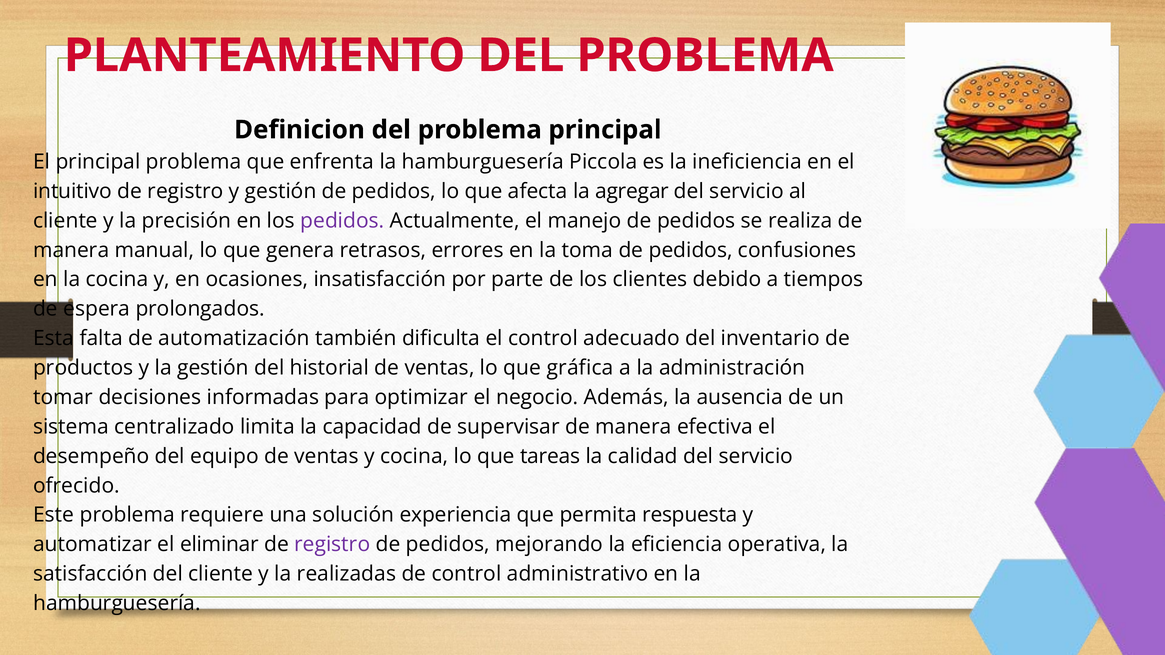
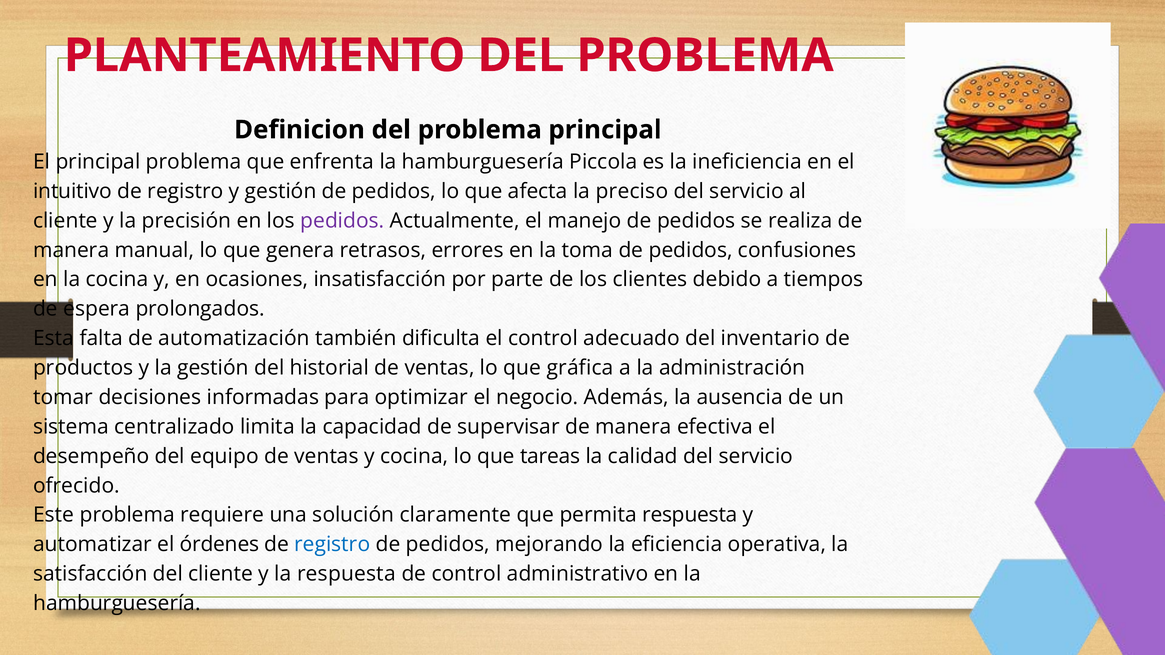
agregar: agregar -> preciso
experiencia: experiencia -> claramente
eliminar: eliminar -> órdenes
registro at (332, 545) colour: purple -> blue
la realizadas: realizadas -> respuesta
